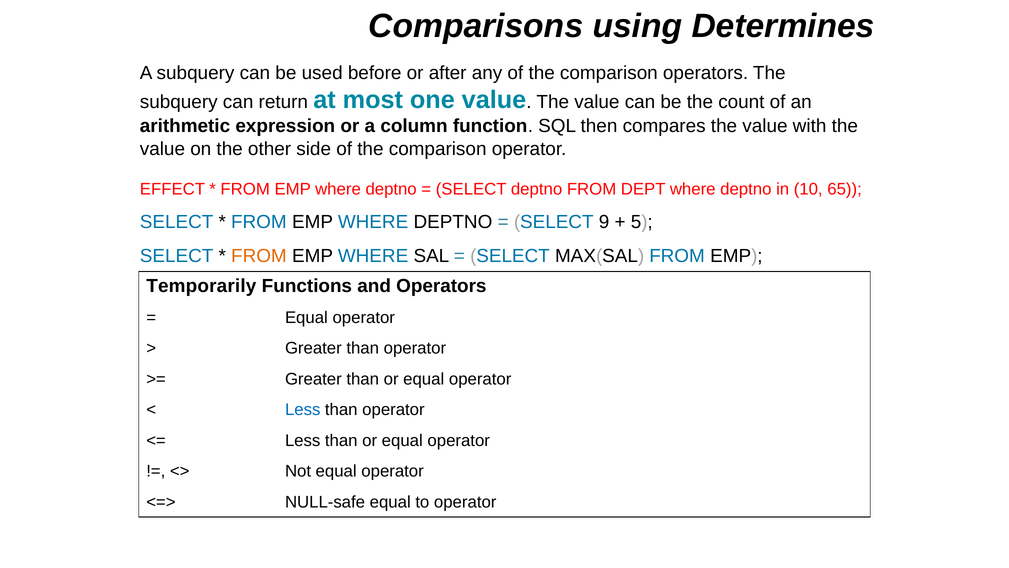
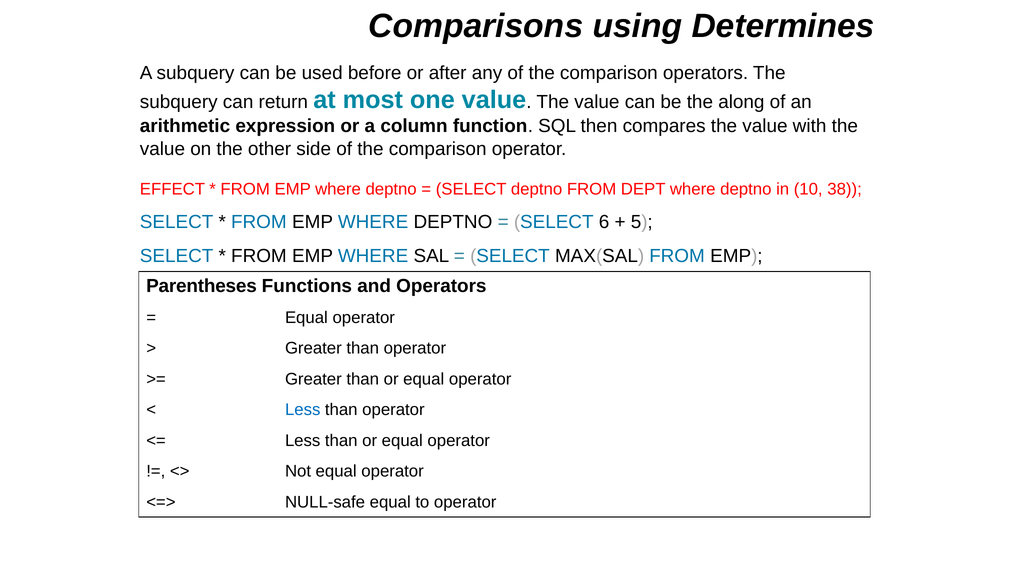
count: count -> along
65: 65 -> 38
9: 9 -> 6
FROM at (259, 256) colour: orange -> black
Temporarily: Temporarily -> Parentheses
